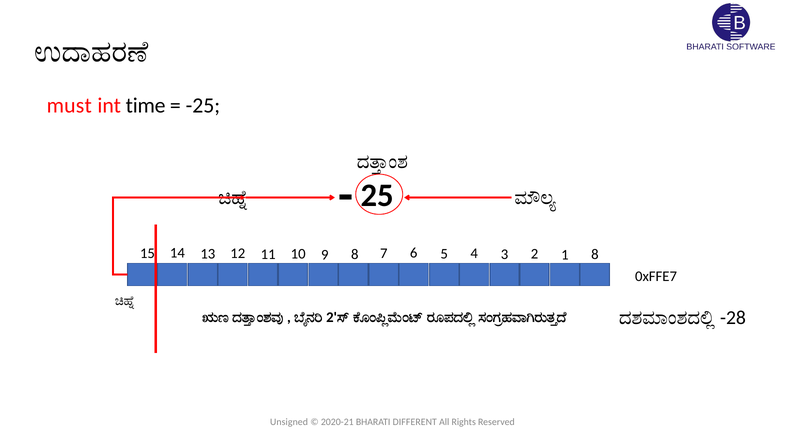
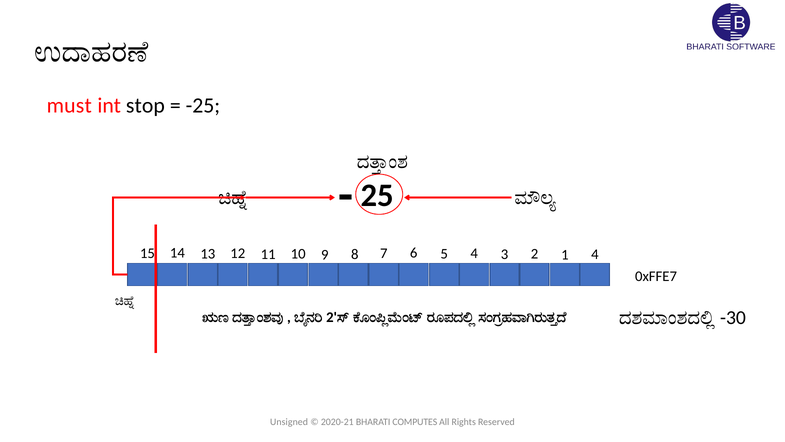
time: time -> stop
15 8: 8 -> 4
-28: -28 -> -30
DIFFERENT: DIFFERENT -> COMPUTES
